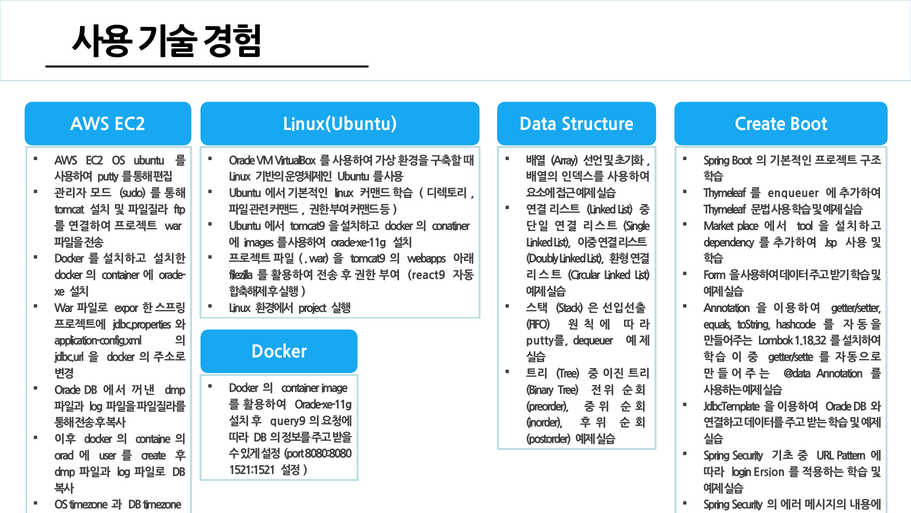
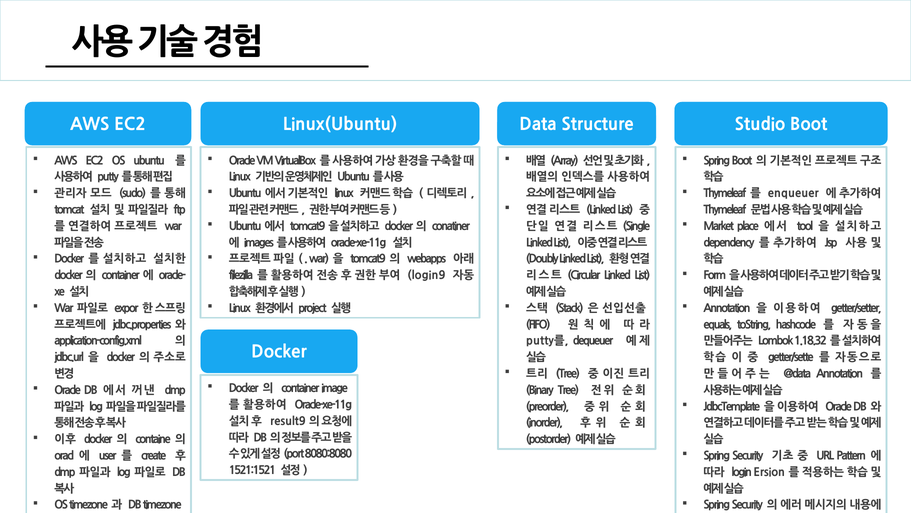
Create at (760, 124): Create -> Studio
react9: react9 -> login9
query9: query9 -> result9
